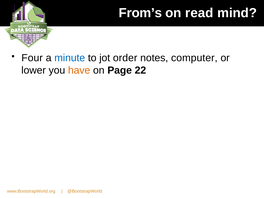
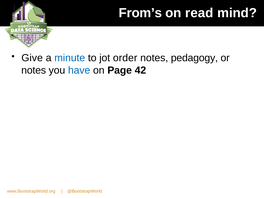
Four: Four -> Give
computer: computer -> pedagogy
lower at (34, 70): lower -> notes
have colour: orange -> blue
22: 22 -> 42
